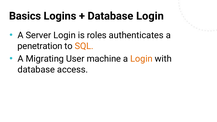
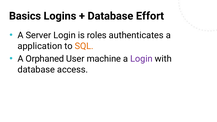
Database Login: Login -> Effort
penetration: penetration -> application
Migrating: Migrating -> Orphaned
Login at (141, 59) colour: orange -> purple
